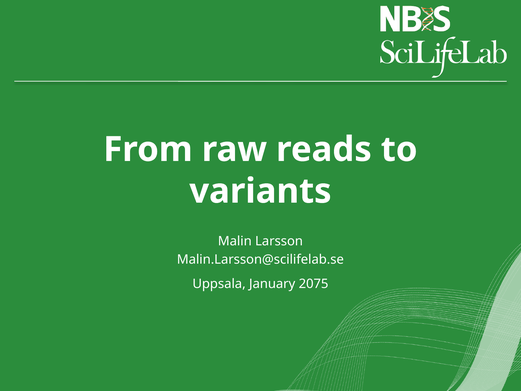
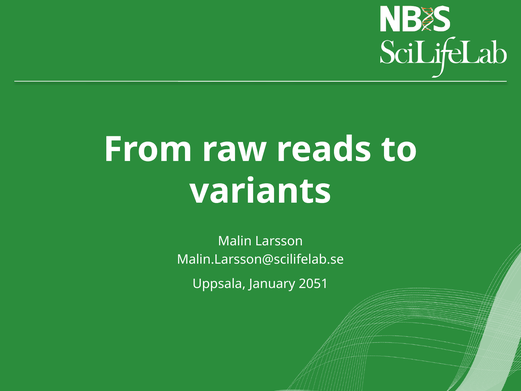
2075: 2075 -> 2051
